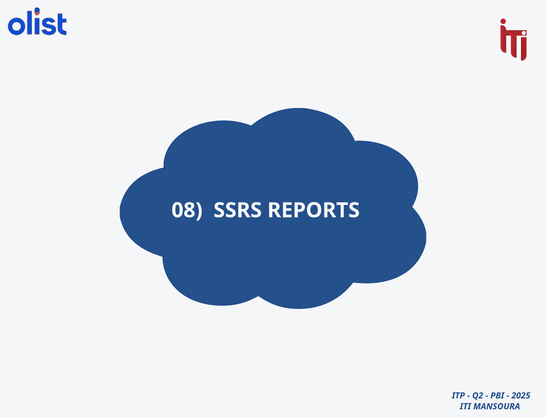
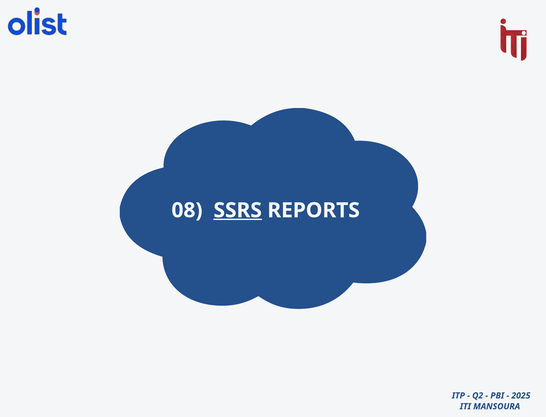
SSRS underline: none -> present
